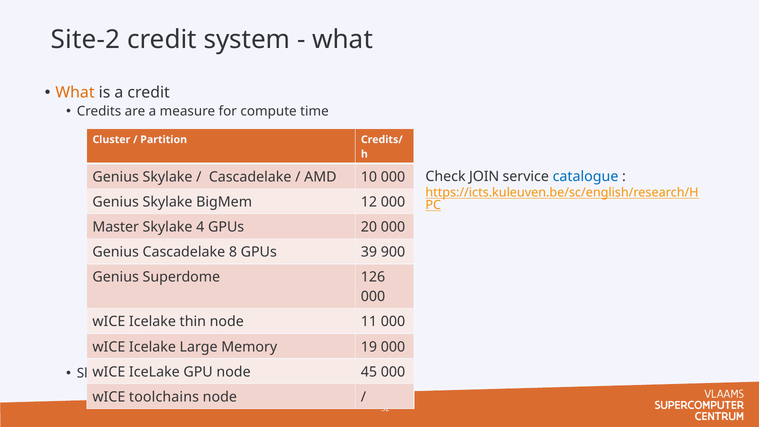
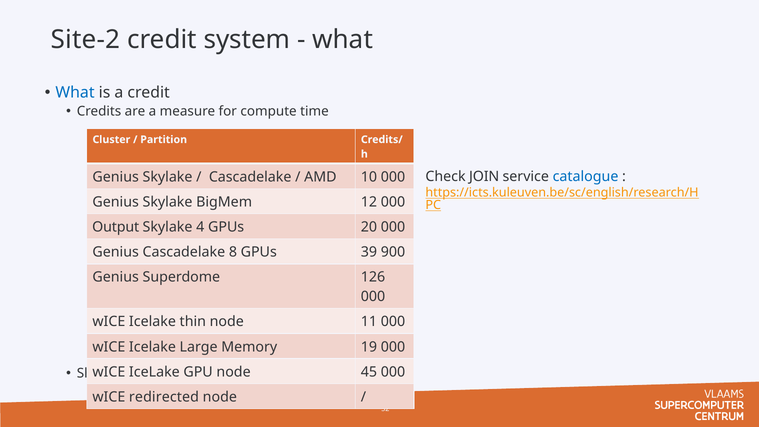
What at (75, 92) colour: orange -> blue
Master: Master -> Output
toolchains: toolchains -> redirected
